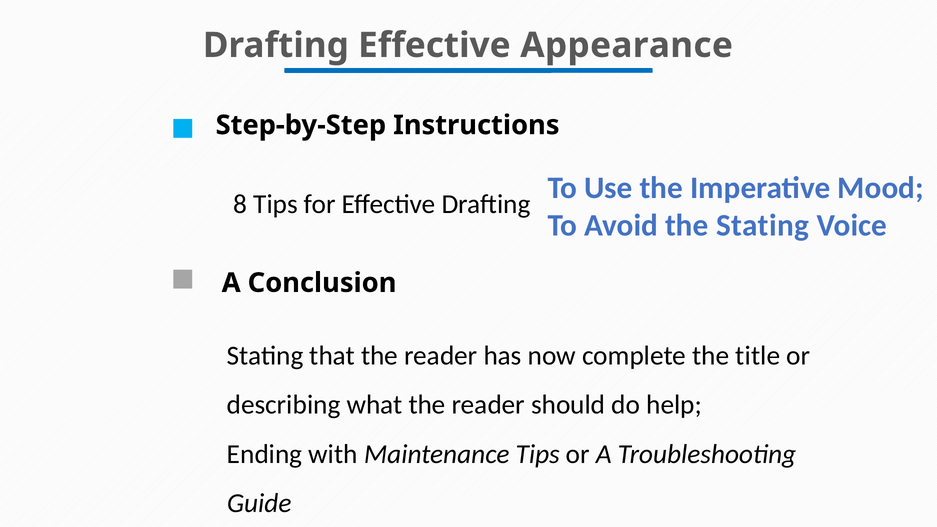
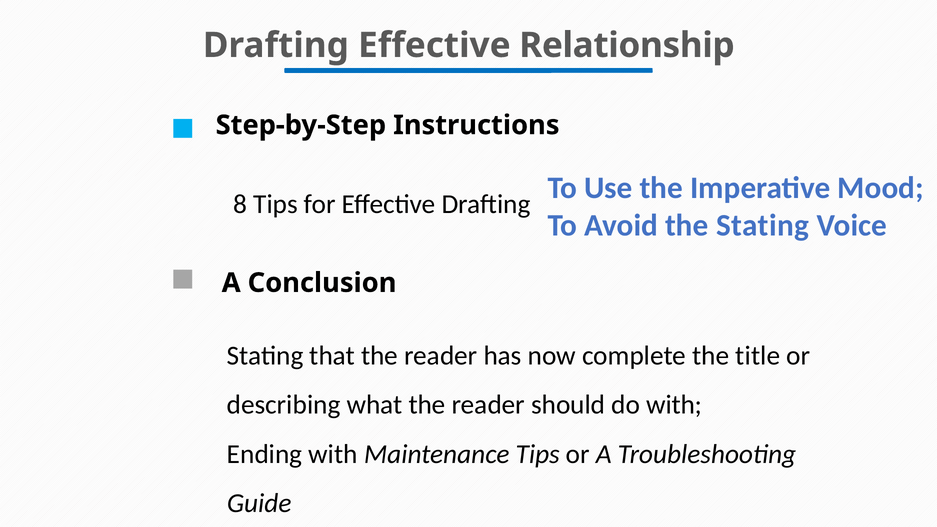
Appearance: Appearance -> Relationship
do help: help -> with
